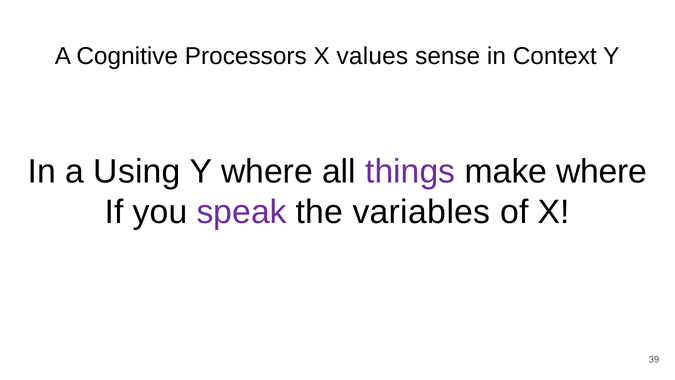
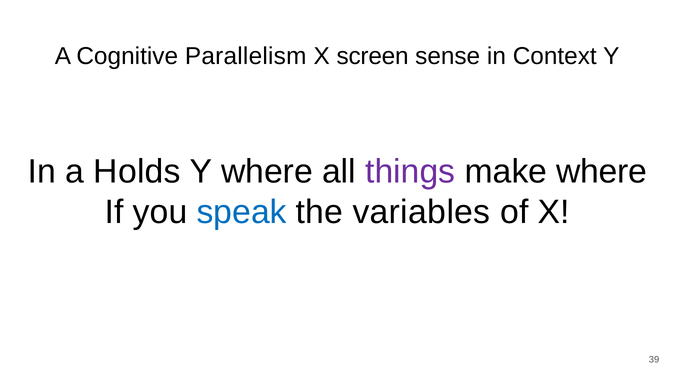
Processors: Processors -> Parallelism
values: values -> screen
Using: Using -> Holds
speak colour: purple -> blue
